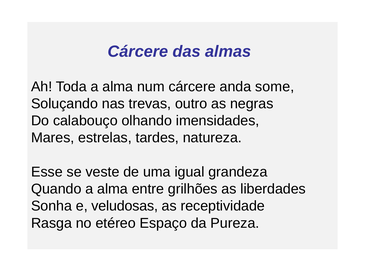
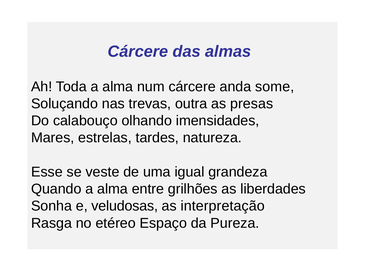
outro: outro -> outra
negras: negras -> presas
receptividade: receptividade -> interpretação
